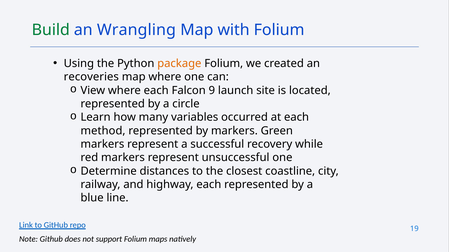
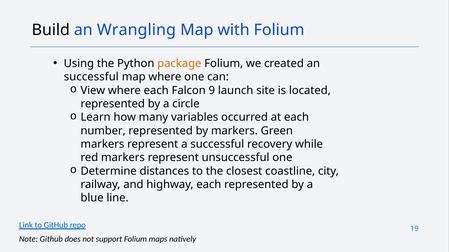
Build colour: green -> black
recoveries at (91, 77): recoveries -> successful
method: method -> number
